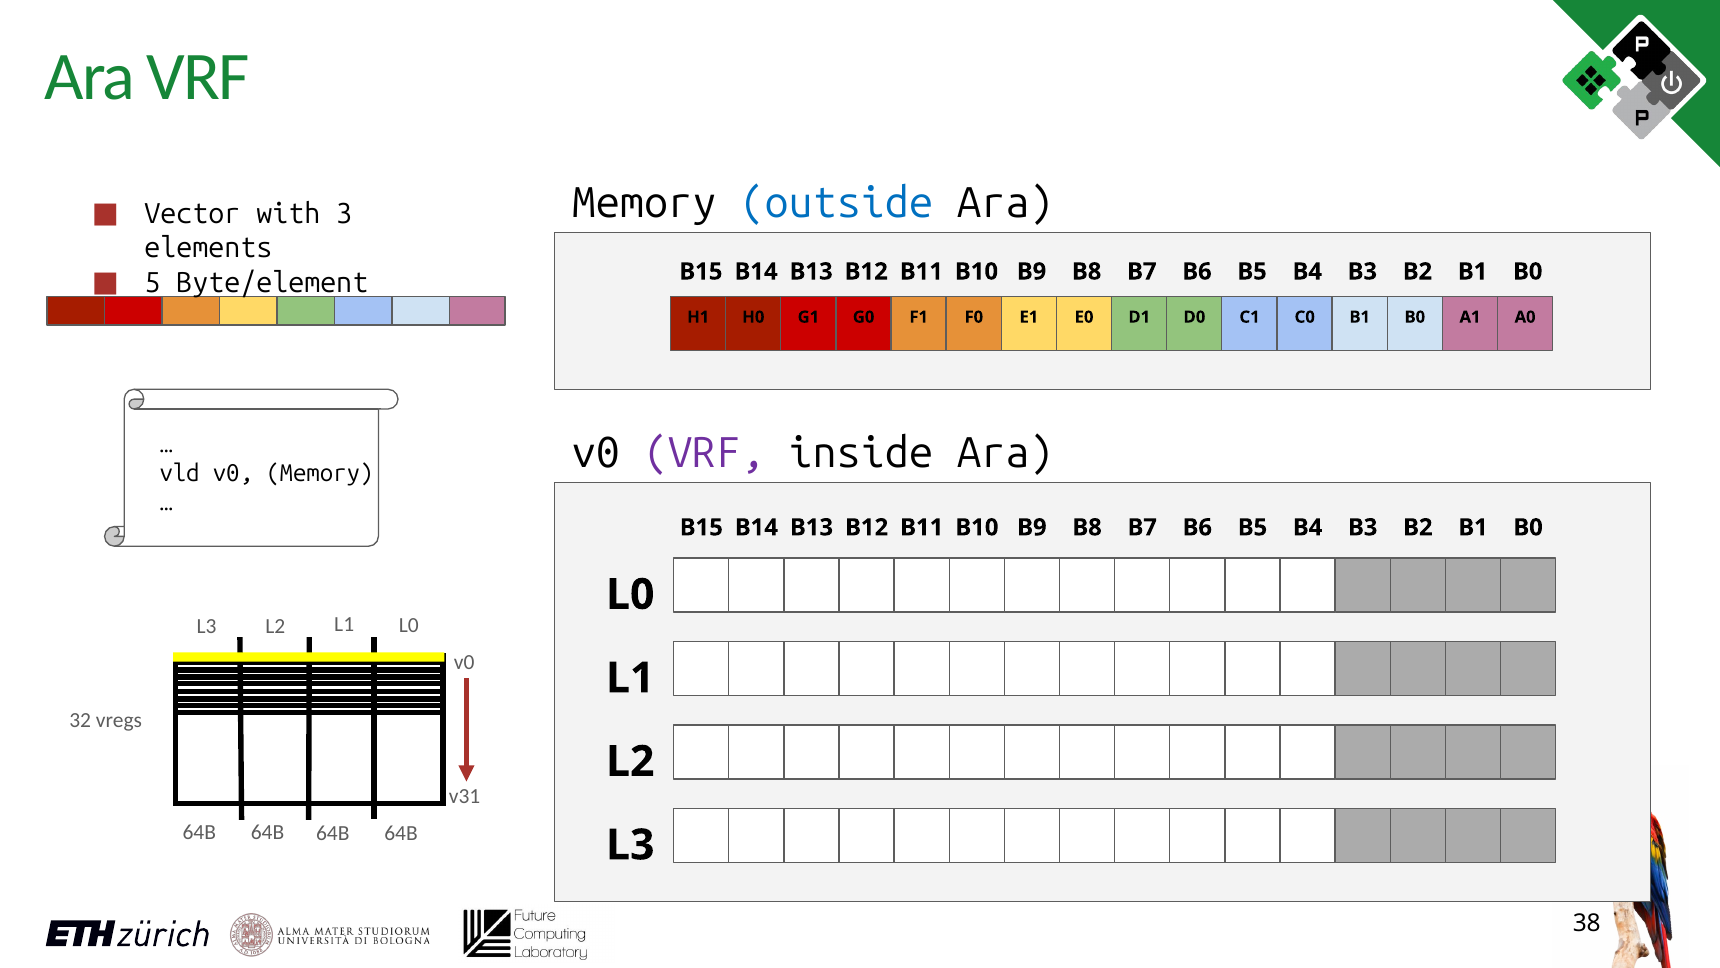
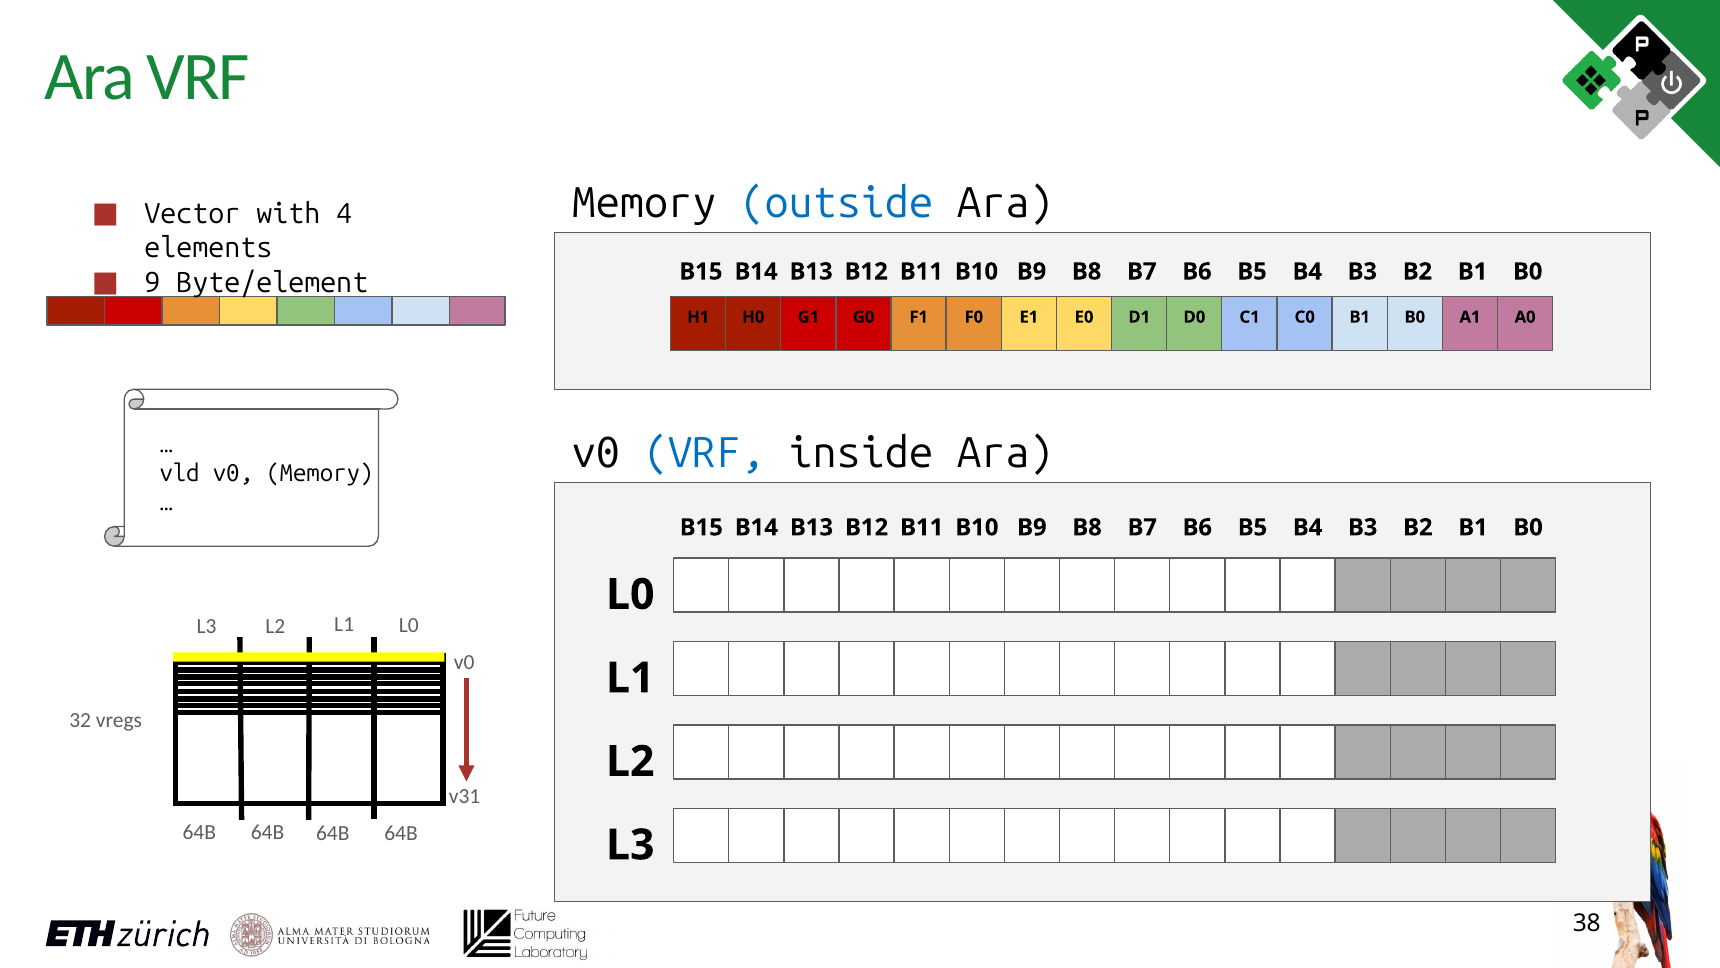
3: 3 -> 4
5: 5 -> 9
VRF at (704, 453) colour: purple -> blue
